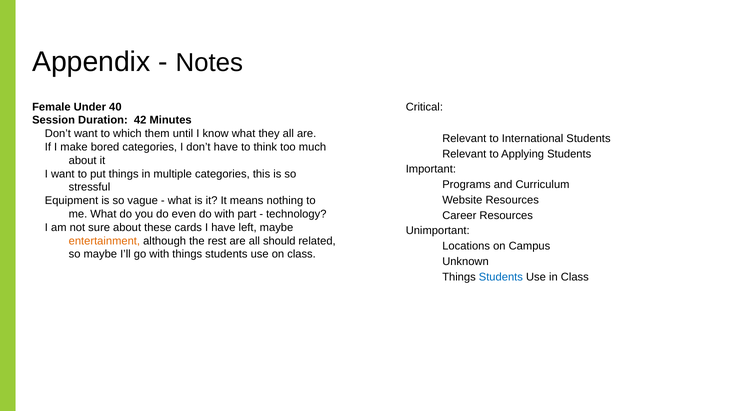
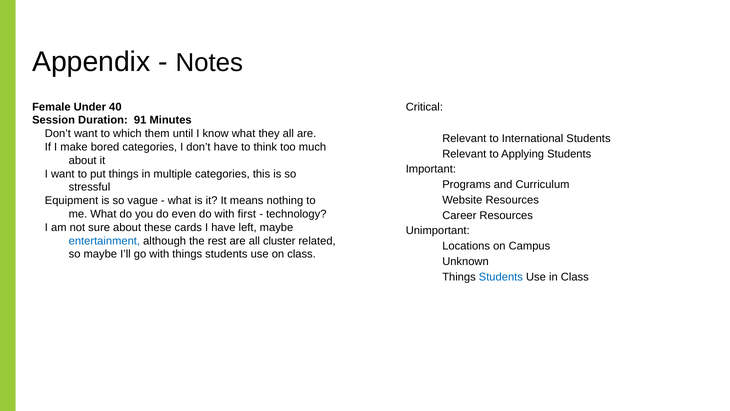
42: 42 -> 91
part: part -> first
entertainment colour: orange -> blue
should: should -> cluster
